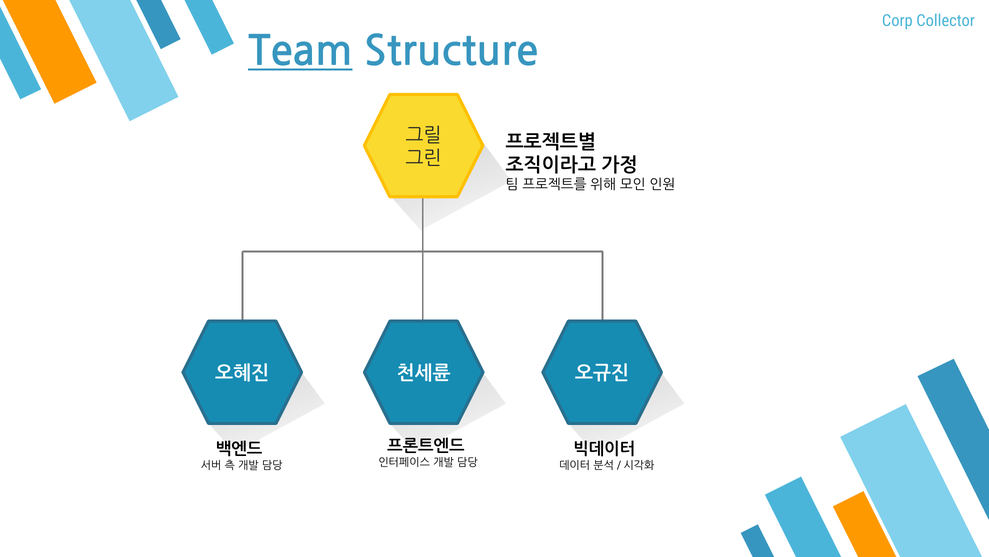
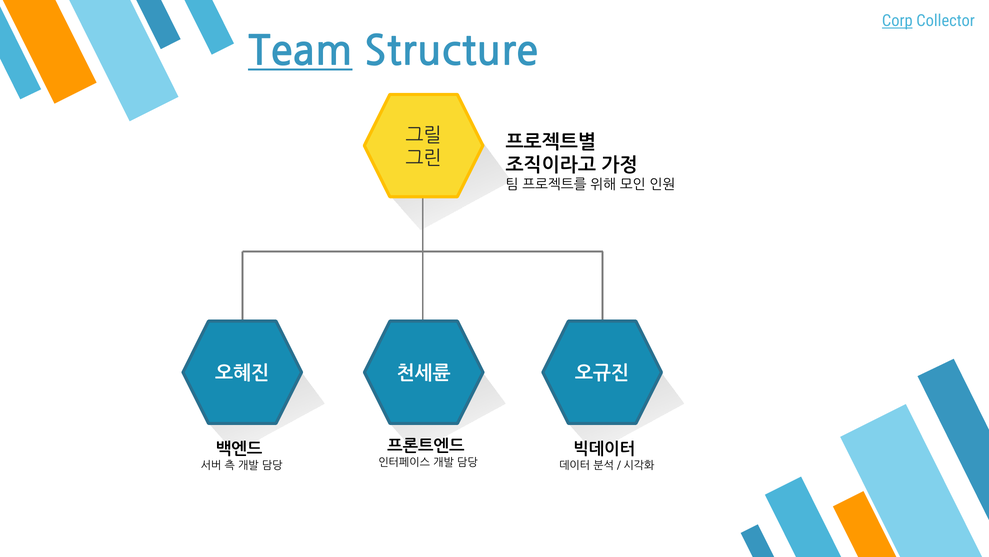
Corp underline: none -> present
